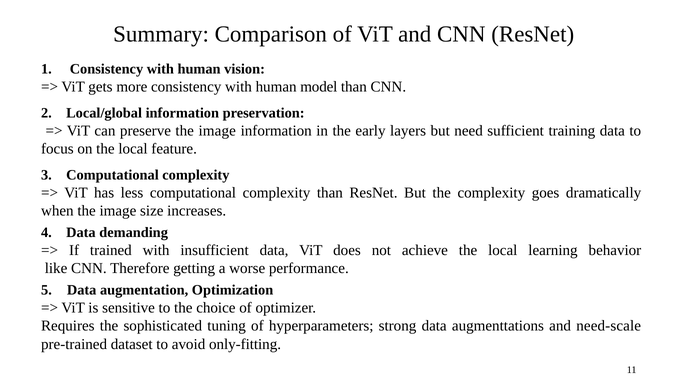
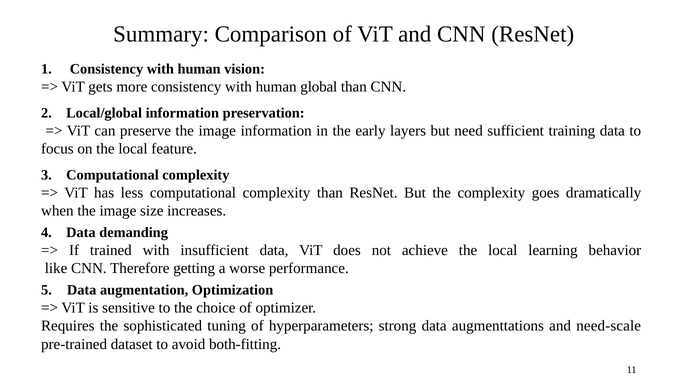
model: model -> global
only-fitting: only-fitting -> both-fitting
